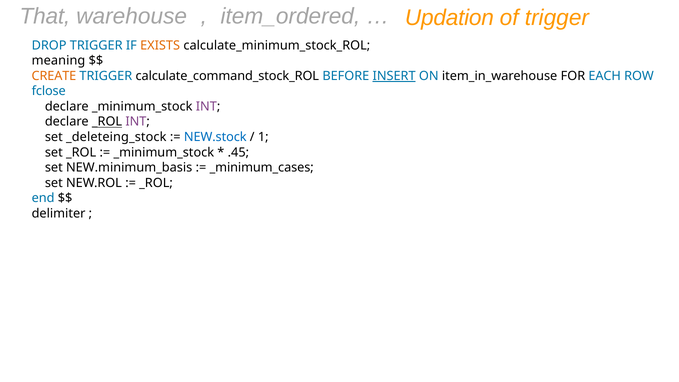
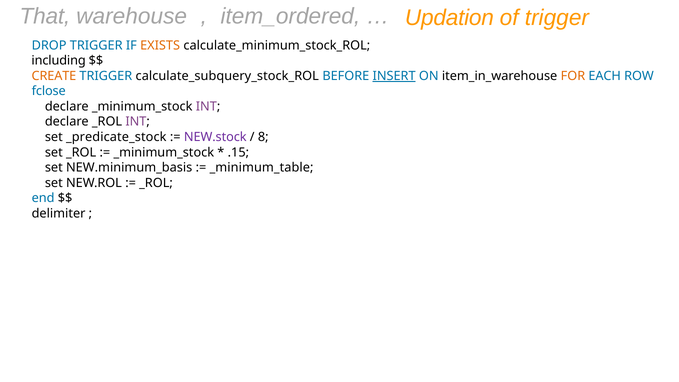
meaning: meaning -> including
calculate_command_stock_ROL: calculate_command_stock_ROL -> calculate_subquery_stock_ROL
FOR colour: black -> orange
_ROL at (107, 122) underline: present -> none
_deleteing_stock: _deleteing_stock -> _predicate_stock
NEW.stock colour: blue -> purple
1: 1 -> 8
.45: .45 -> .15
_minimum_cases: _minimum_cases -> _minimum_table
